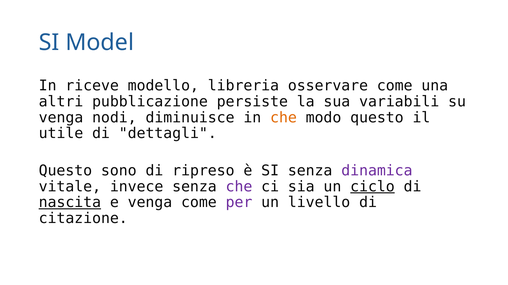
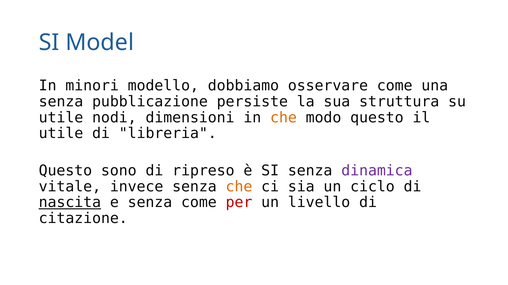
riceve: riceve -> minori
libreria: libreria -> dobbiamo
altri at (61, 102): altri -> senza
variabili: variabili -> struttura
venga at (61, 118): venga -> utile
diminuisce: diminuisce -> dimensioni
dettagli: dettagli -> libreria
che at (239, 187) colour: purple -> orange
ciclo underline: present -> none
e venga: venga -> senza
per colour: purple -> red
